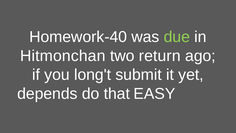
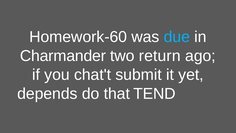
Homework-40: Homework-40 -> Homework-60
due colour: light green -> light blue
Hitmonchan: Hitmonchan -> Charmander
long't: long't -> chat't
EASY: EASY -> TEND
